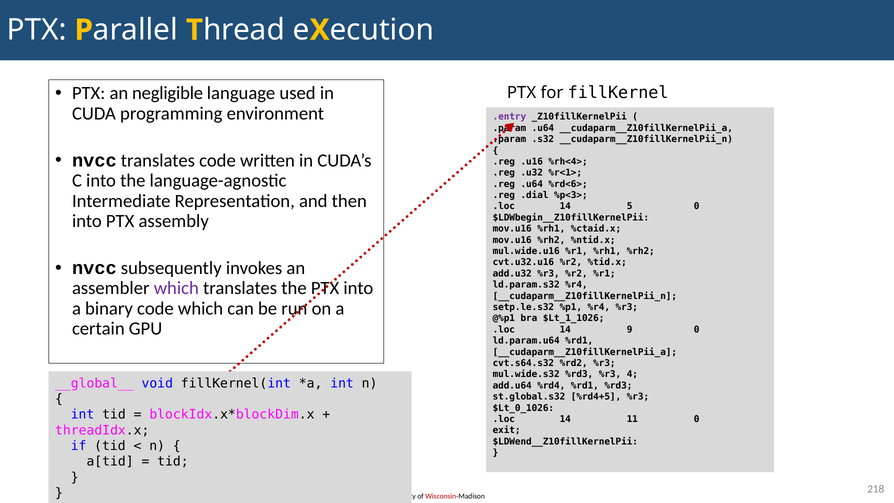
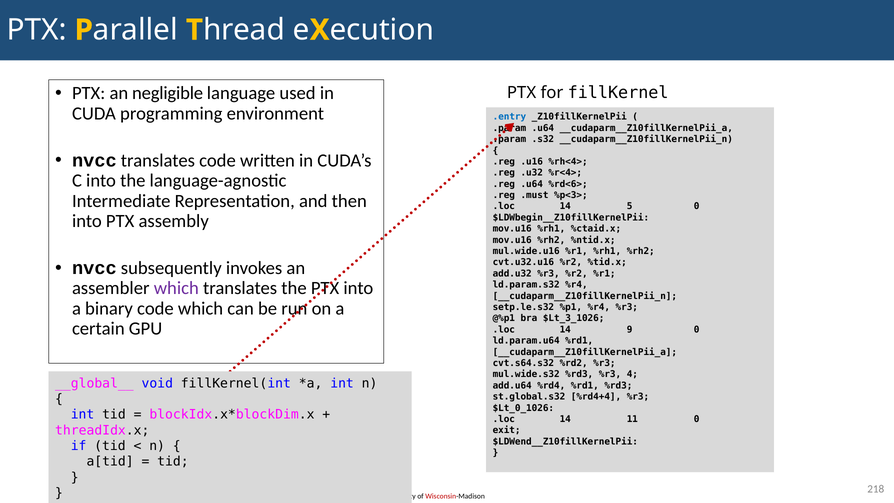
.entry colour: purple -> blue
%r<1>: %r<1> -> %r<4>
.dial: .dial -> .must
$Lt_1_1026: $Lt_1_1026 -> $Lt_3_1026
%rd4+5: %rd4+5 -> %rd4+4
